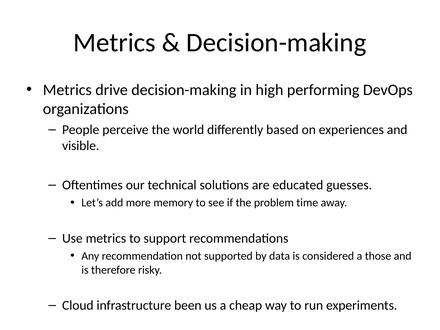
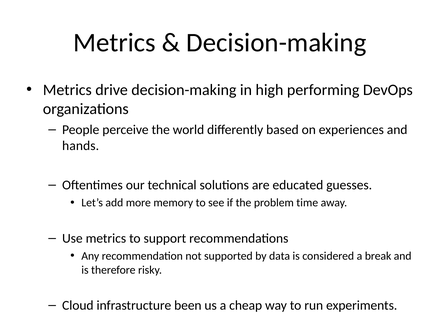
visible: visible -> hands
those: those -> break
